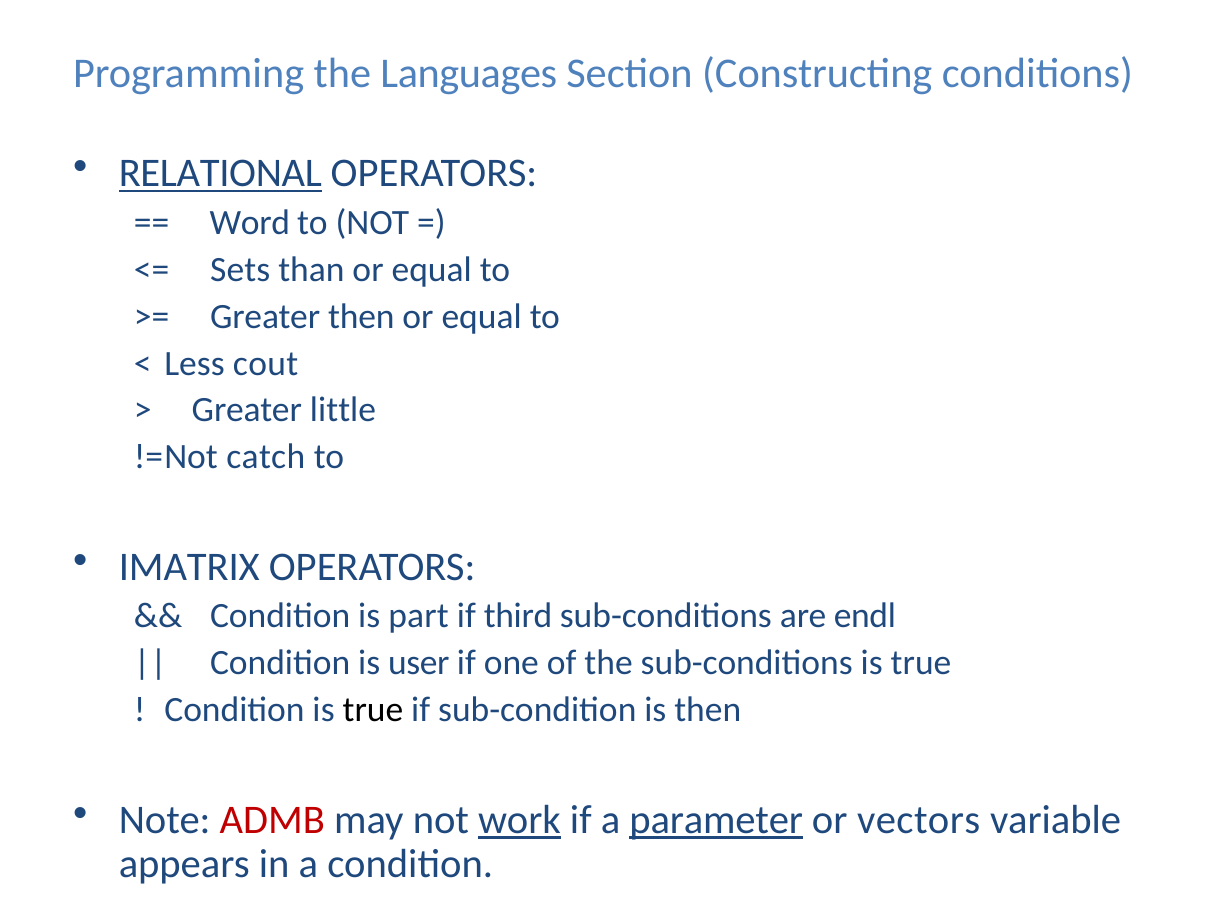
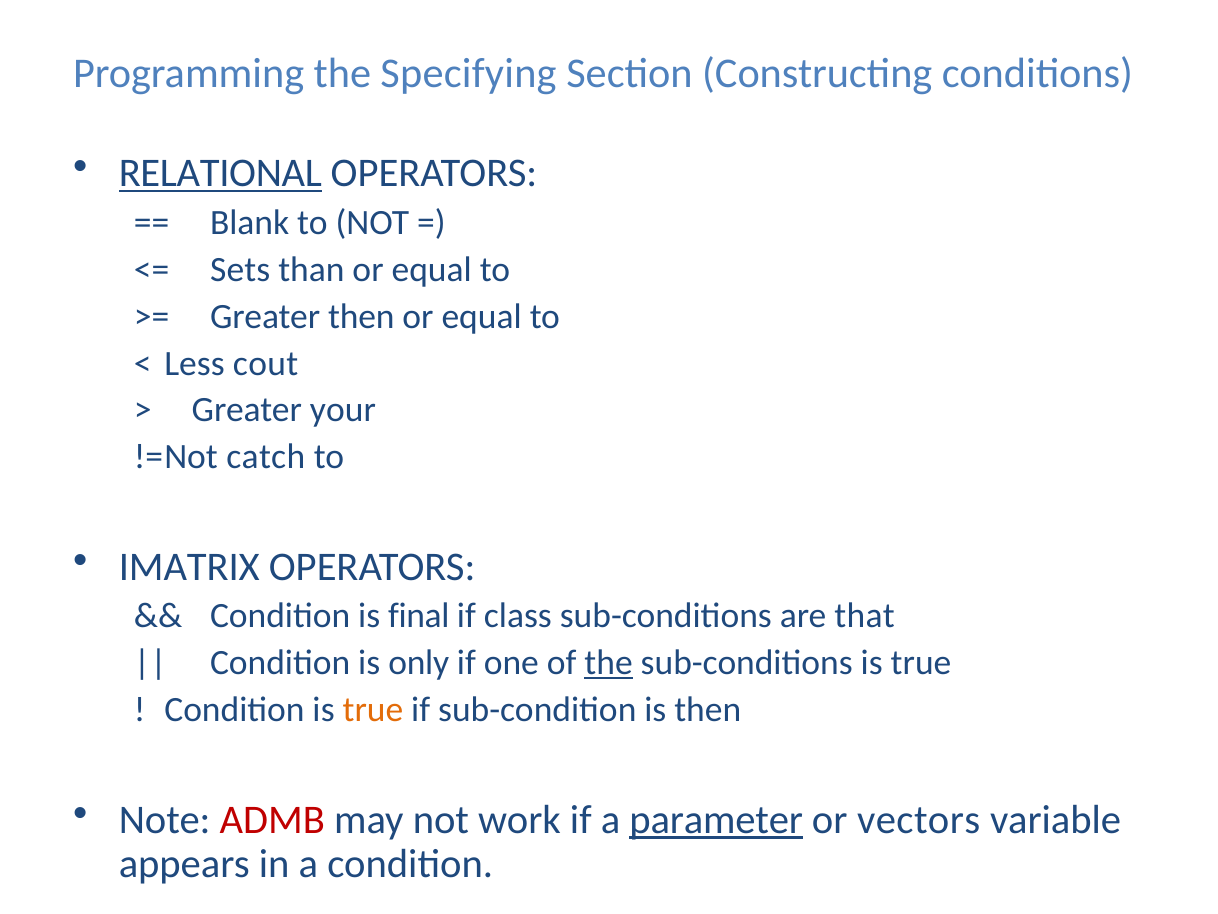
Languages: Languages -> Specifying
Word: Word -> Blank
little: little -> your
part: part -> final
third: third -> class
endl: endl -> that
user: user -> only
the at (609, 663) underline: none -> present
true at (373, 710) colour: black -> orange
work underline: present -> none
